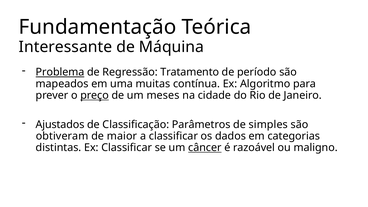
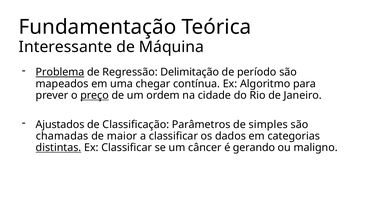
Tratamento: Tratamento -> Delimitação
muitas: muitas -> chegar
meses: meses -> ordem
obtiveram: obtiveram -> chamadas
distintas underline: none -> present
câncer underline: present -> none
razoável: razoável -> gerando
